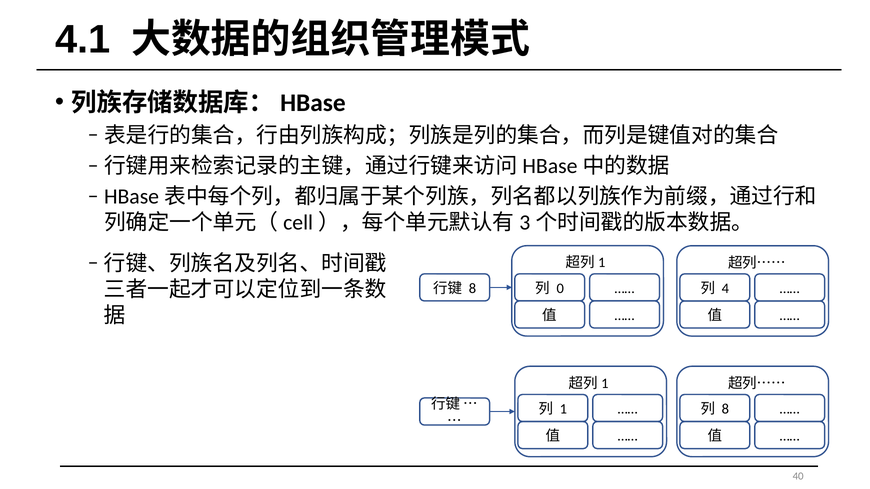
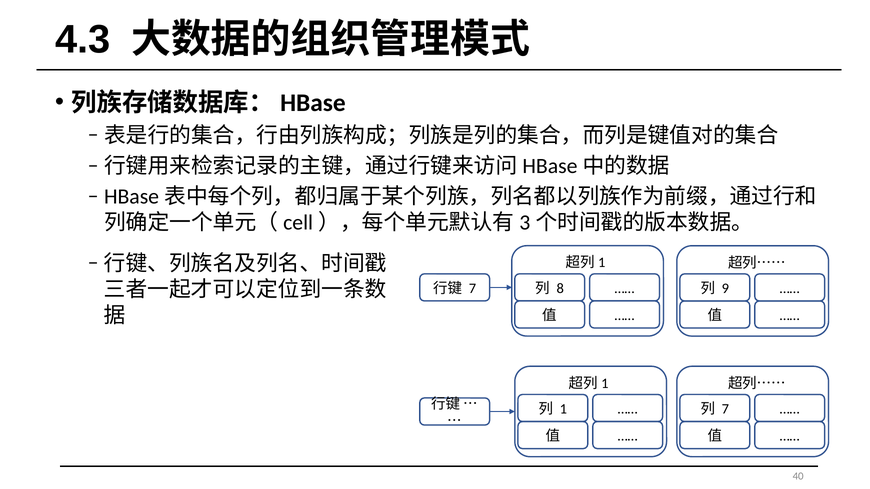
4.1: 4.1 -> 4.3
8 at (472, 289): 8 -> 7
0: 0 -> 8
4: 4 -> 9
8 at (725, 409): 8 -> 7
